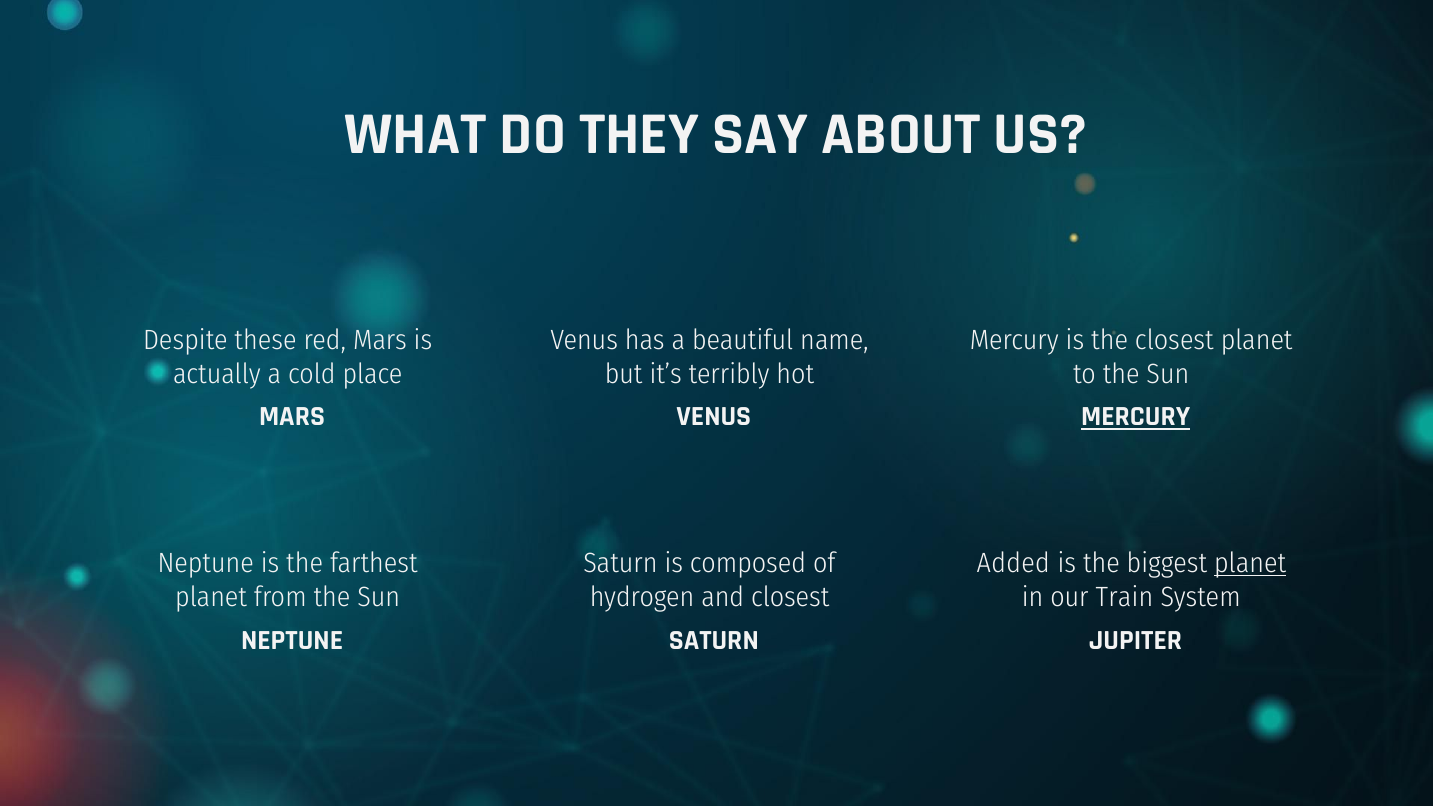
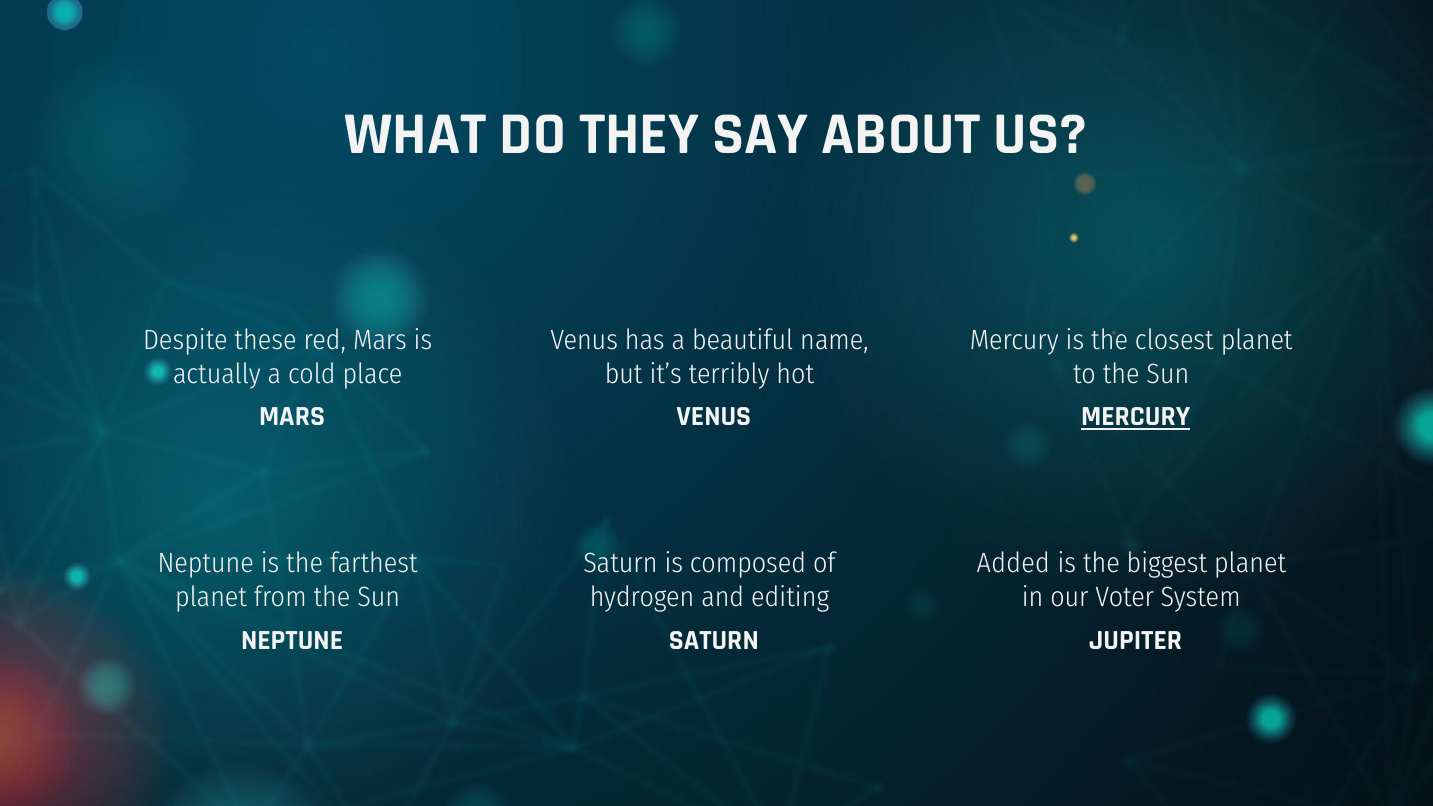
planet at (1250, 564) underline: present -> none
and closest: closest -> editing
Train: Train -> Voter
